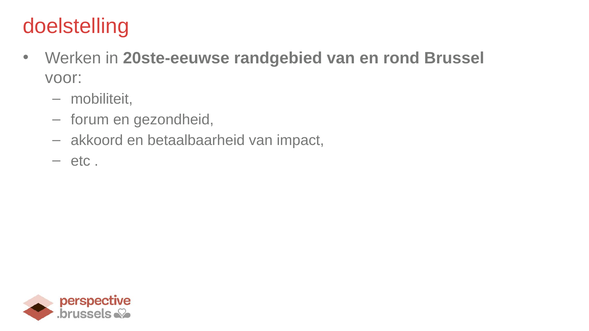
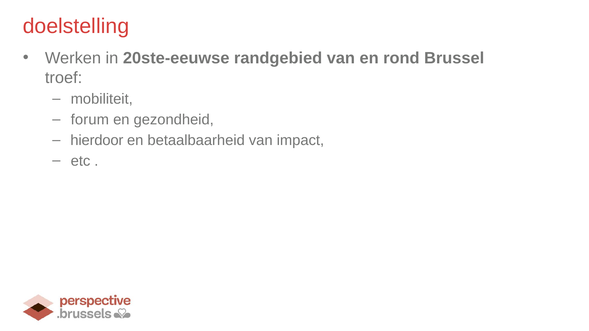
voor: voor -> troef
akkoord: akkoord -> hierdoor
